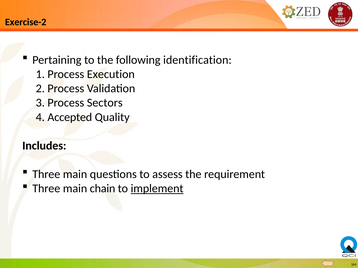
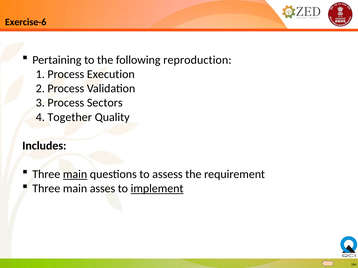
Exercise-2: Exercise-2 -> Exercise-6
identification: identification -> reproduction
Accepted: Accepted -> Together
main at (75, 175) underline: none -> present
chain: chain -> asses
